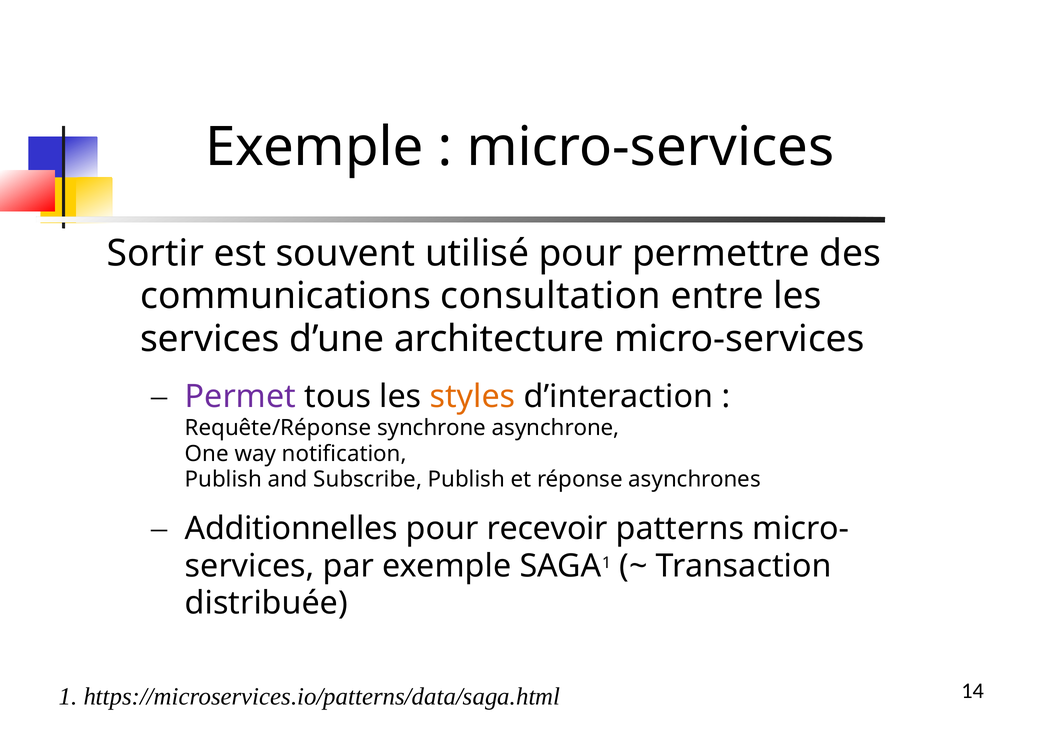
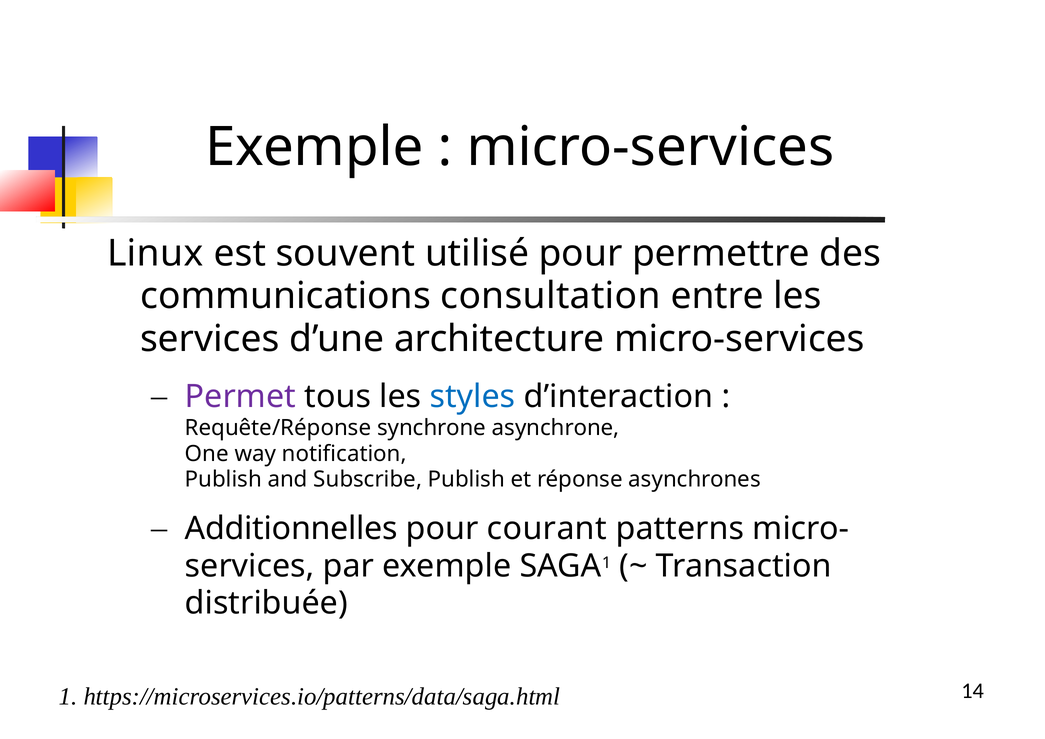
Sortir: Sortir -> Linux
styles colour: orange -> blue
recevoir: recevoir -> courant
